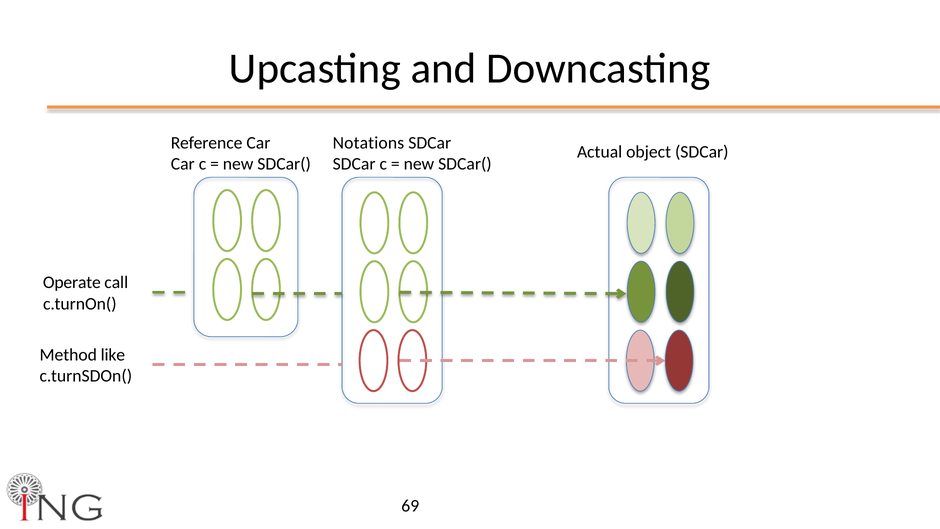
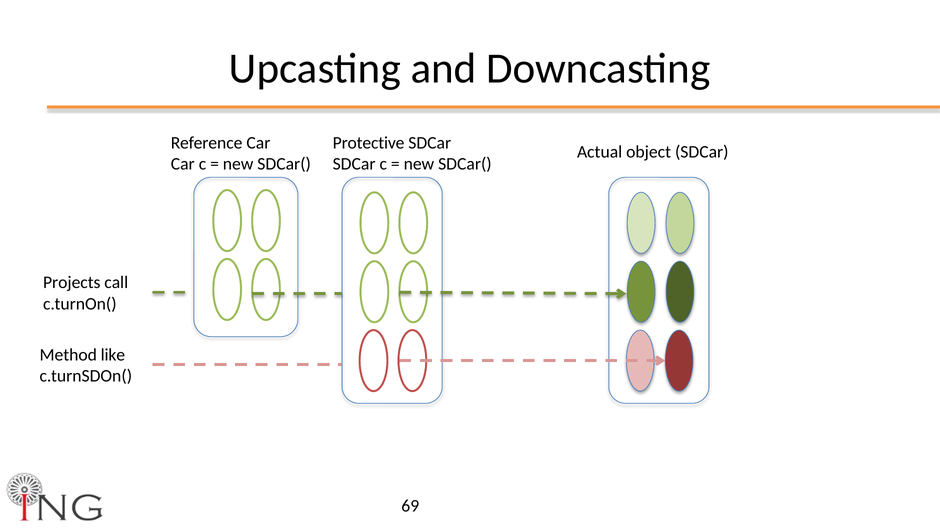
Notations: Notations -> Protective
Operate: Operate -> Projects
